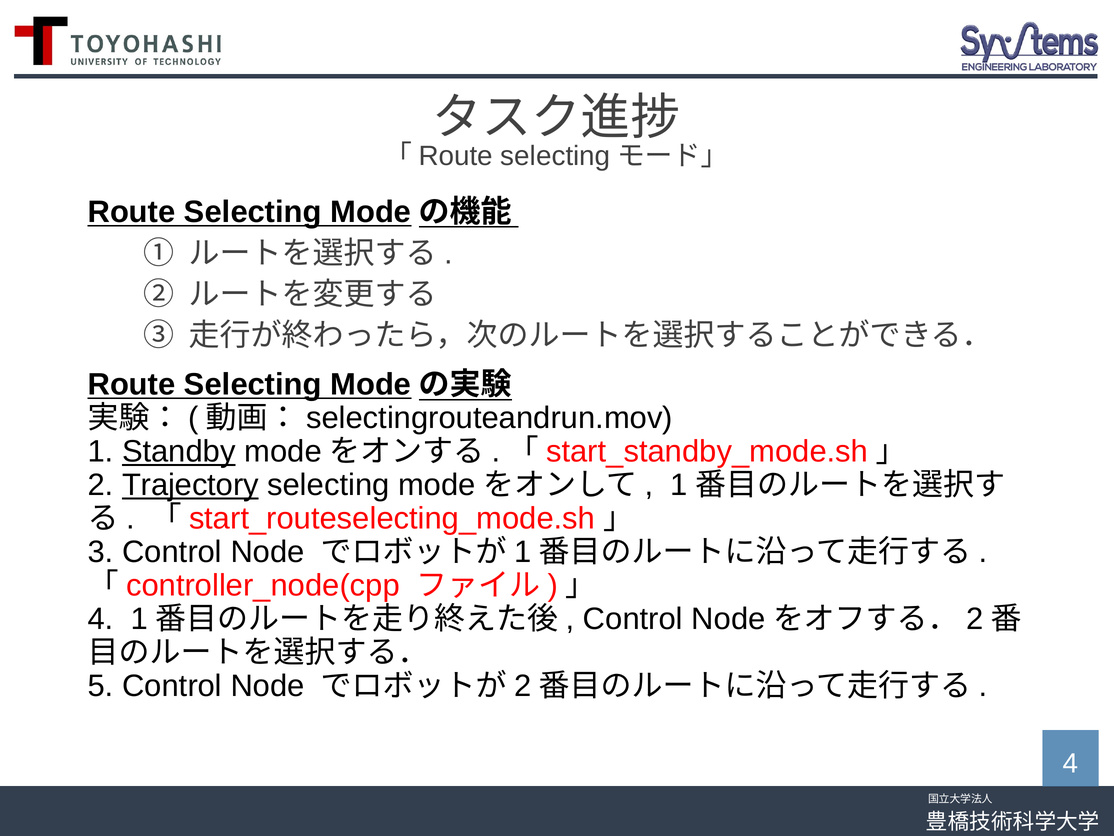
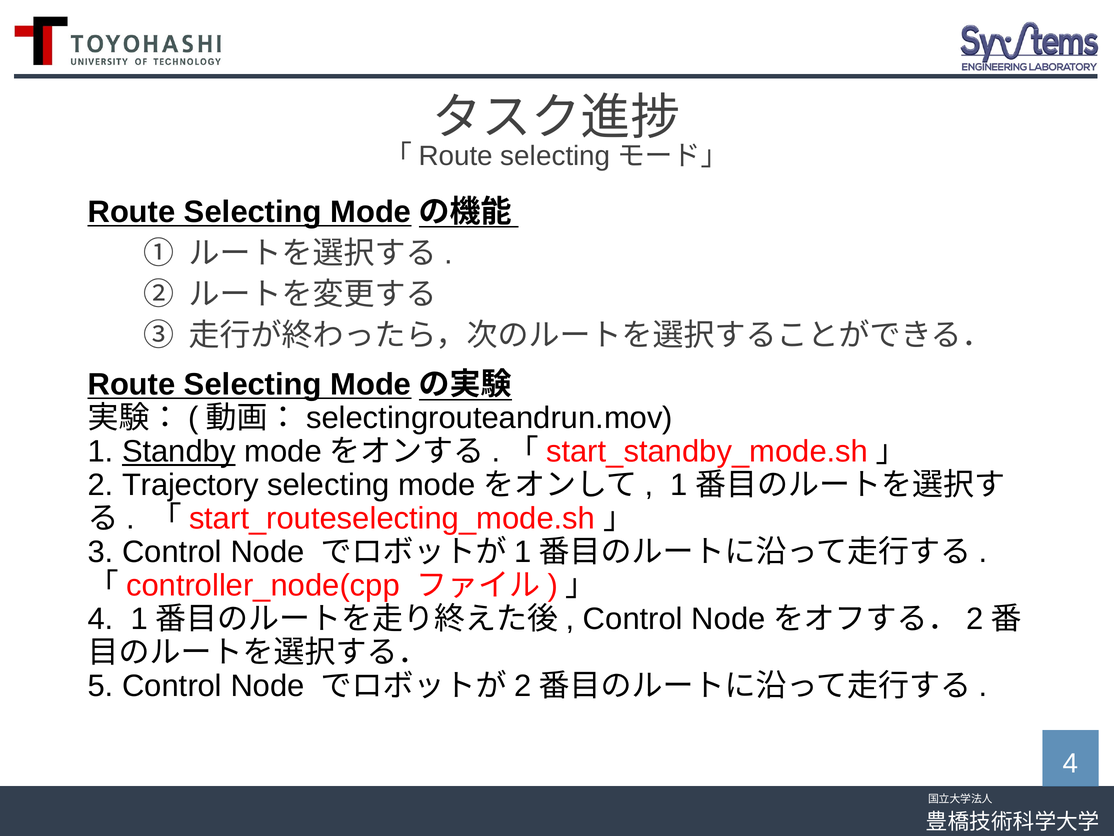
Trajectory underline: present -> none
